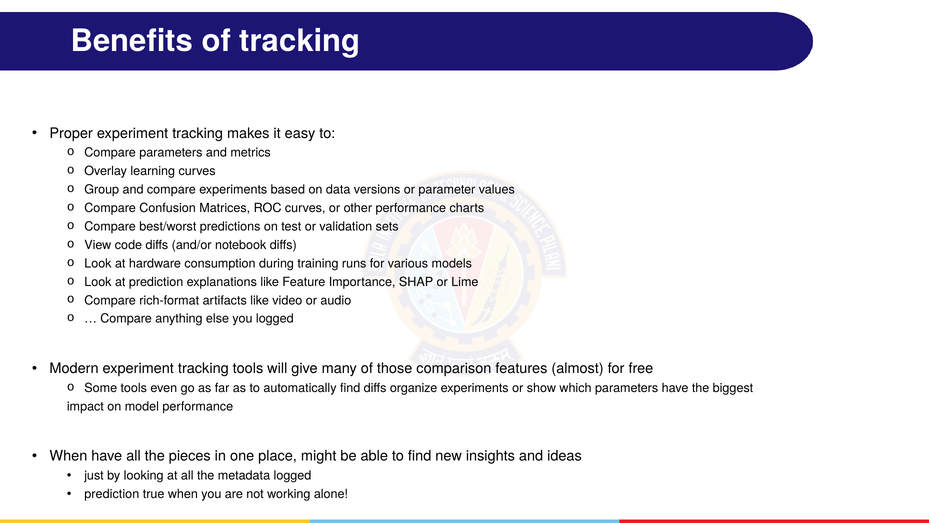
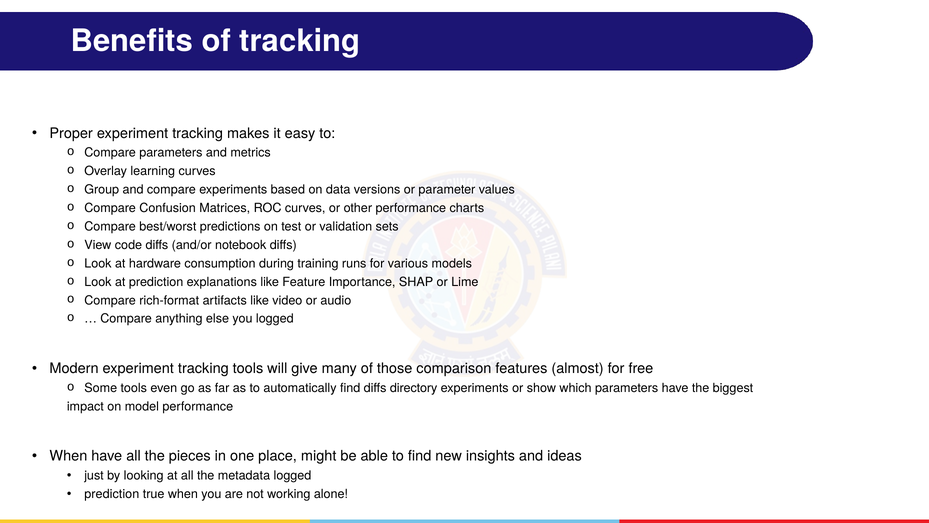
organize: organize -> directory
